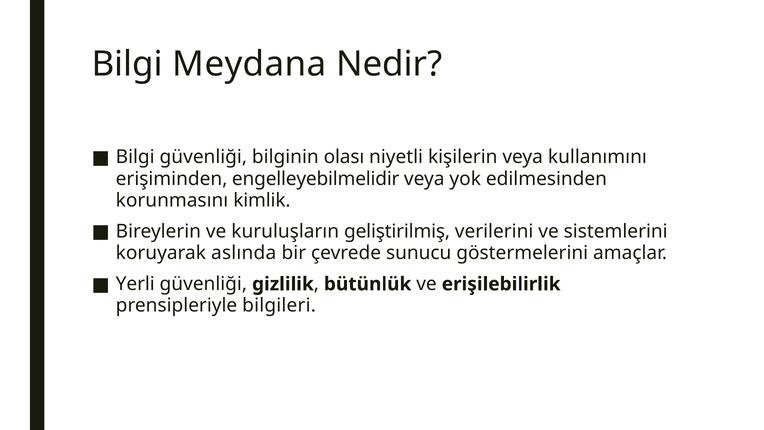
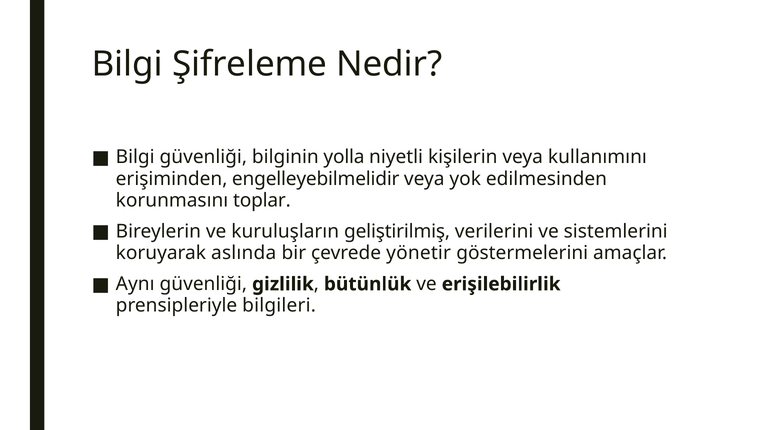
Meydana: Meydana -> Şifreleme
olası: olası -> yolla
kimlik: kimlik -> toplar
sunucu: sunucu -> yönetir
Yerli: Yerli -> Aynı
